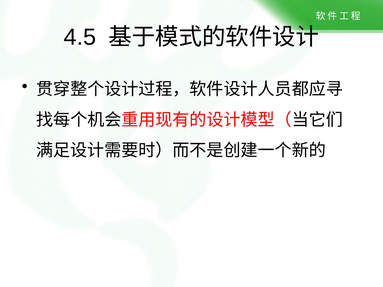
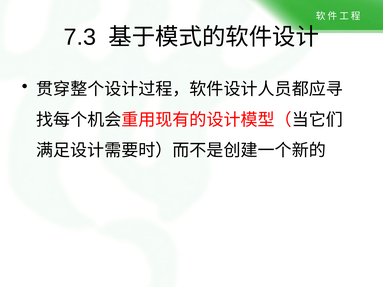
4.5: 4.5 -> 7.3
